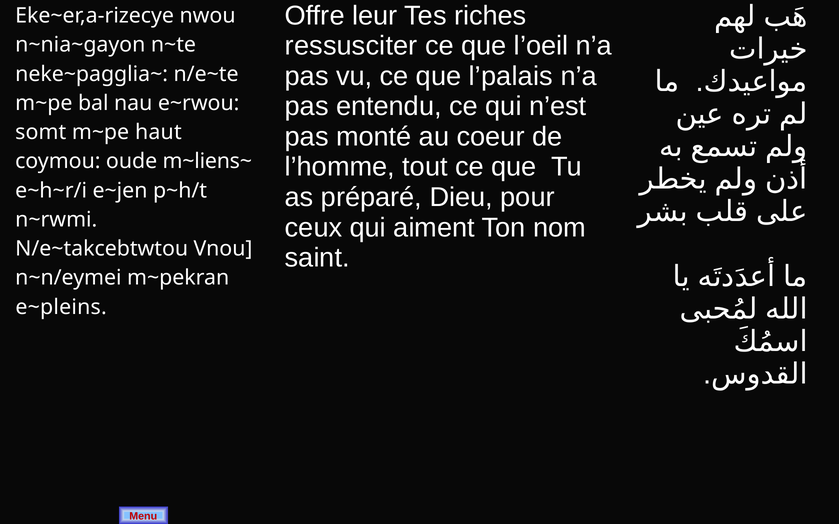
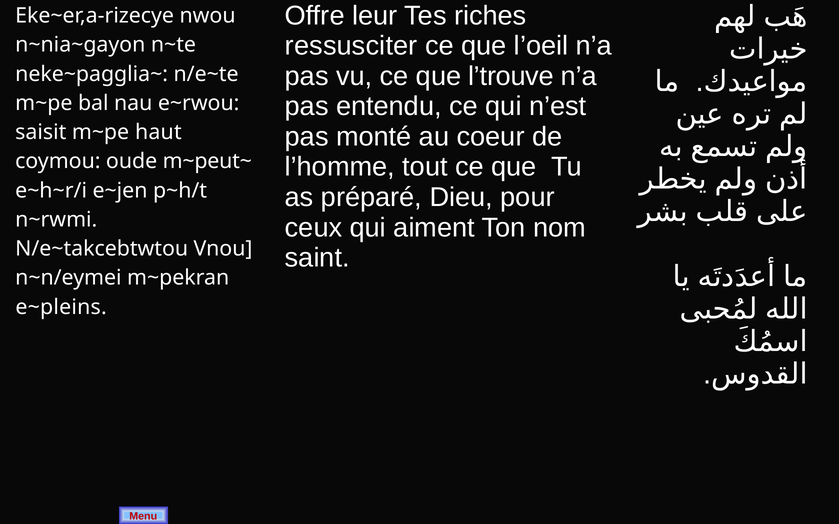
l’palais: l’palais -> l’trouve
somt: somt -> saisit
m~liens~: m~liens~ -> m~peut~
